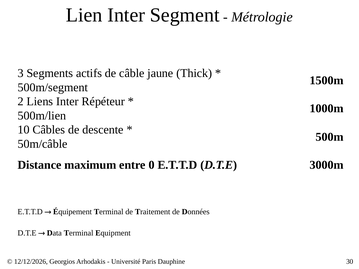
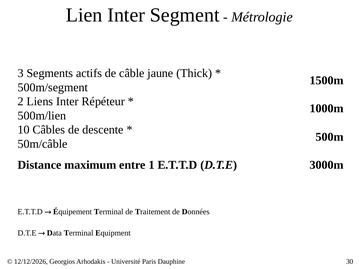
0: 0 -> 1
